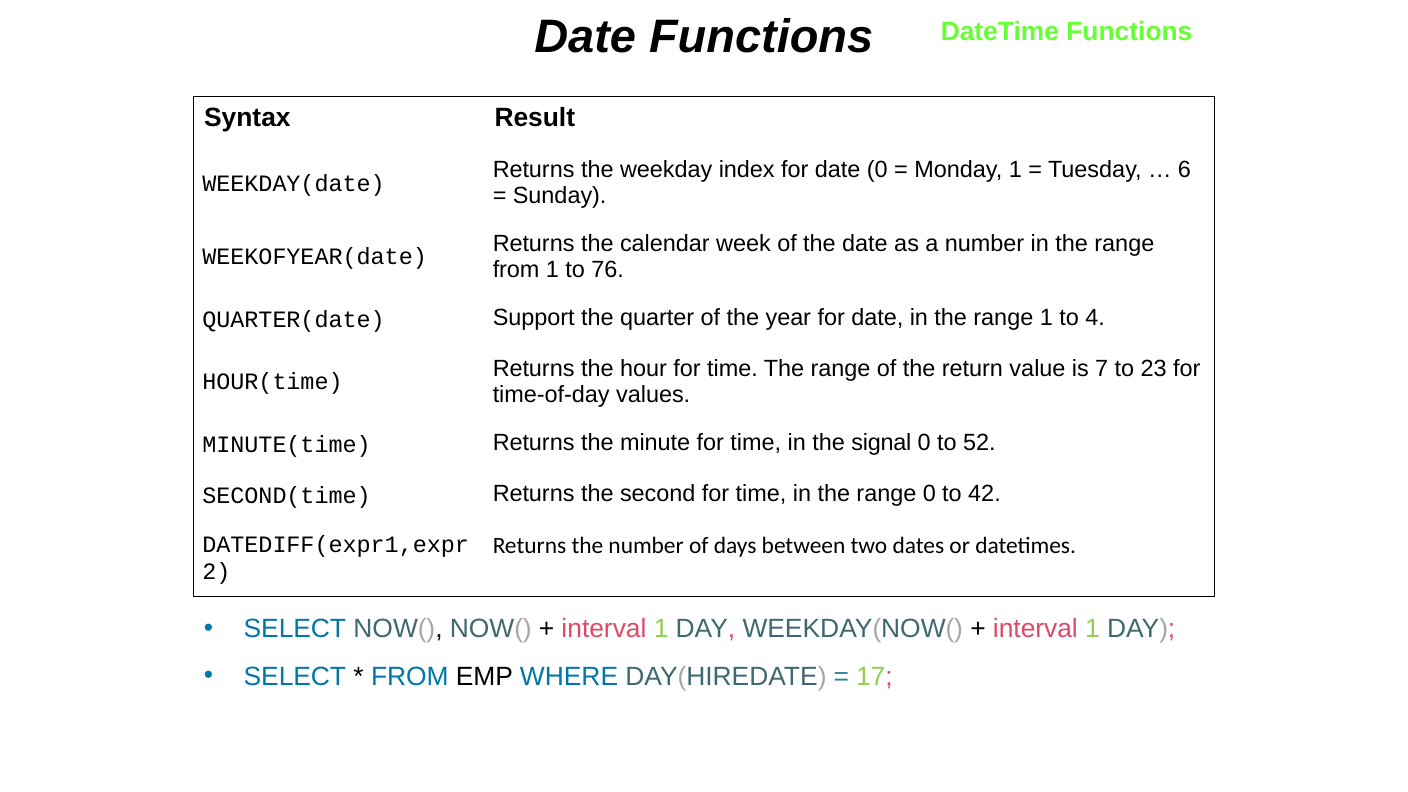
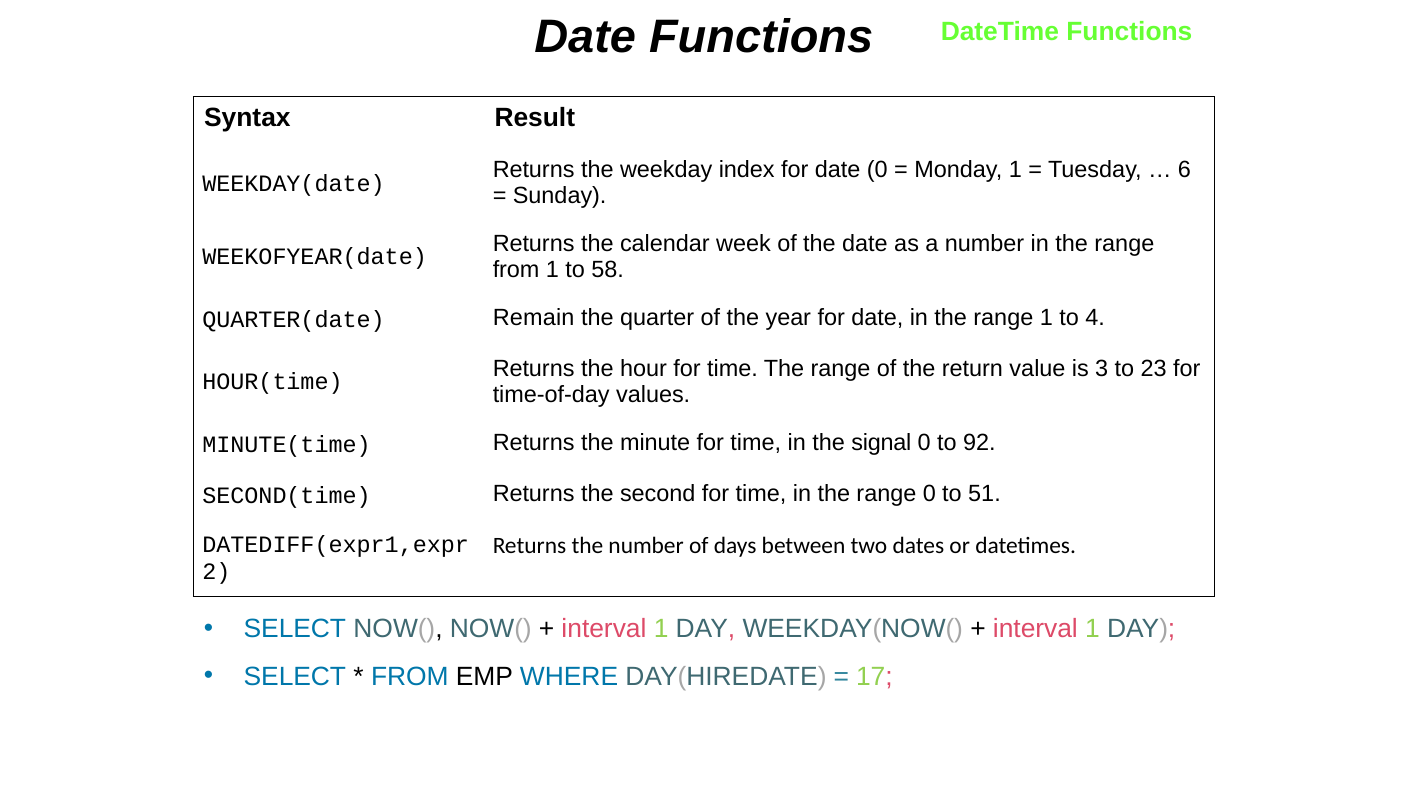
76: 76 -> 58
Support: Support -> Remain
7: 7 -> 3
52: 52 -> 92
42: 42 -> 51
